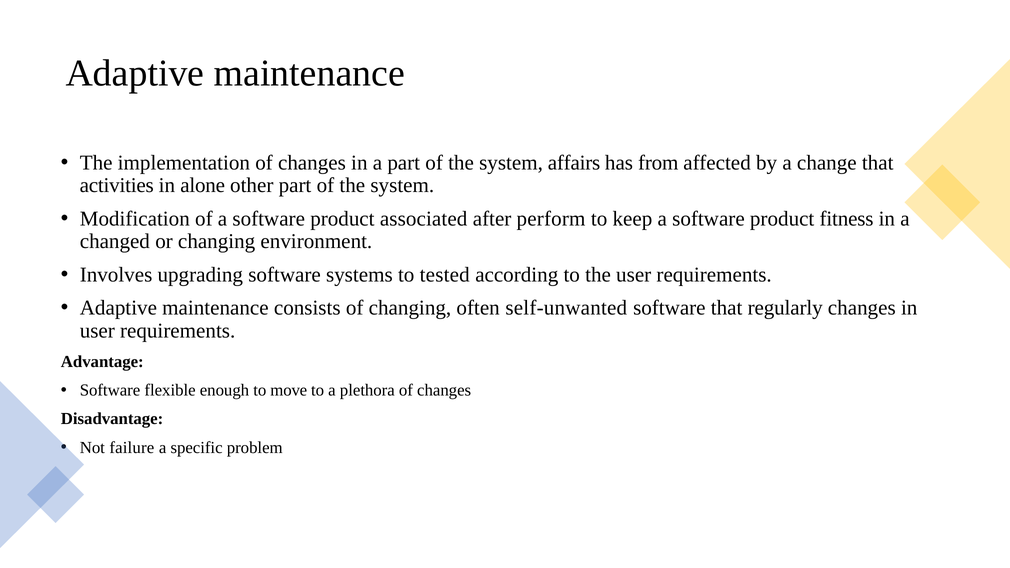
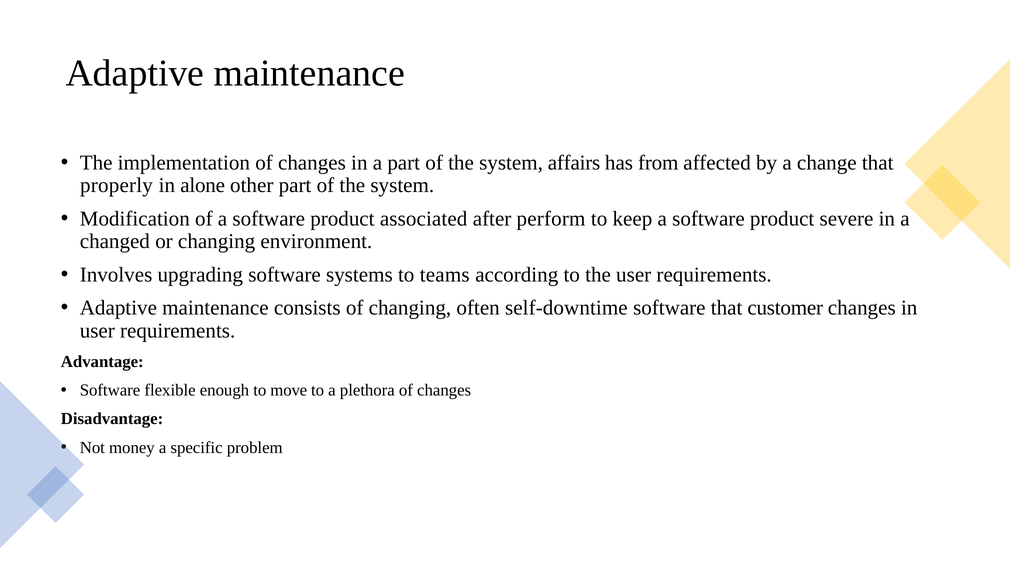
activities: activities -> properly
fitness: fitness -> severe
tested: tested -> teams
self-unwanted: self-unwanted -> self-downtime
regularly: regularly -> customer
failure: failure -> money
